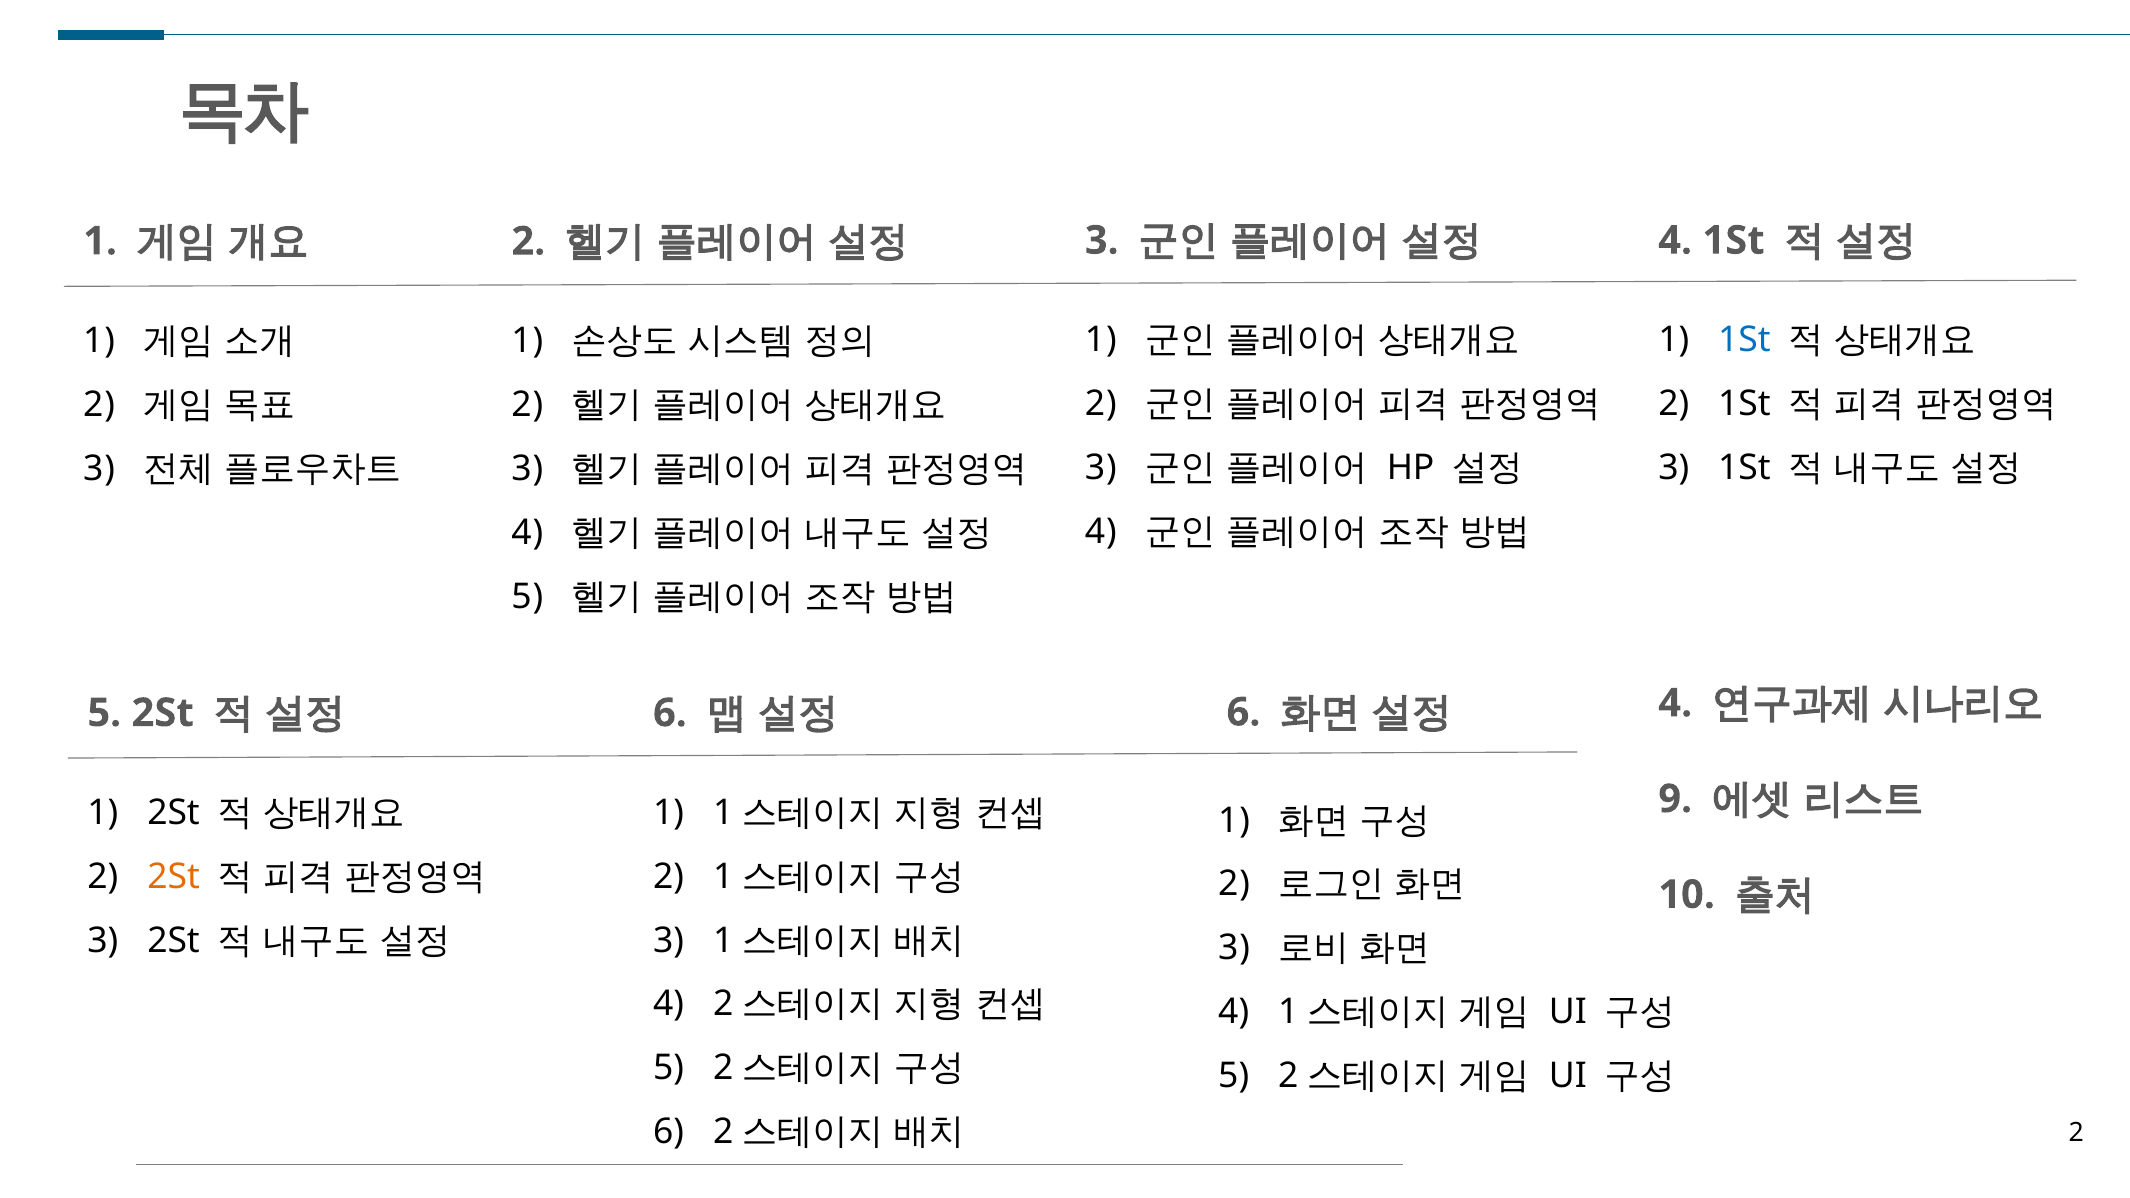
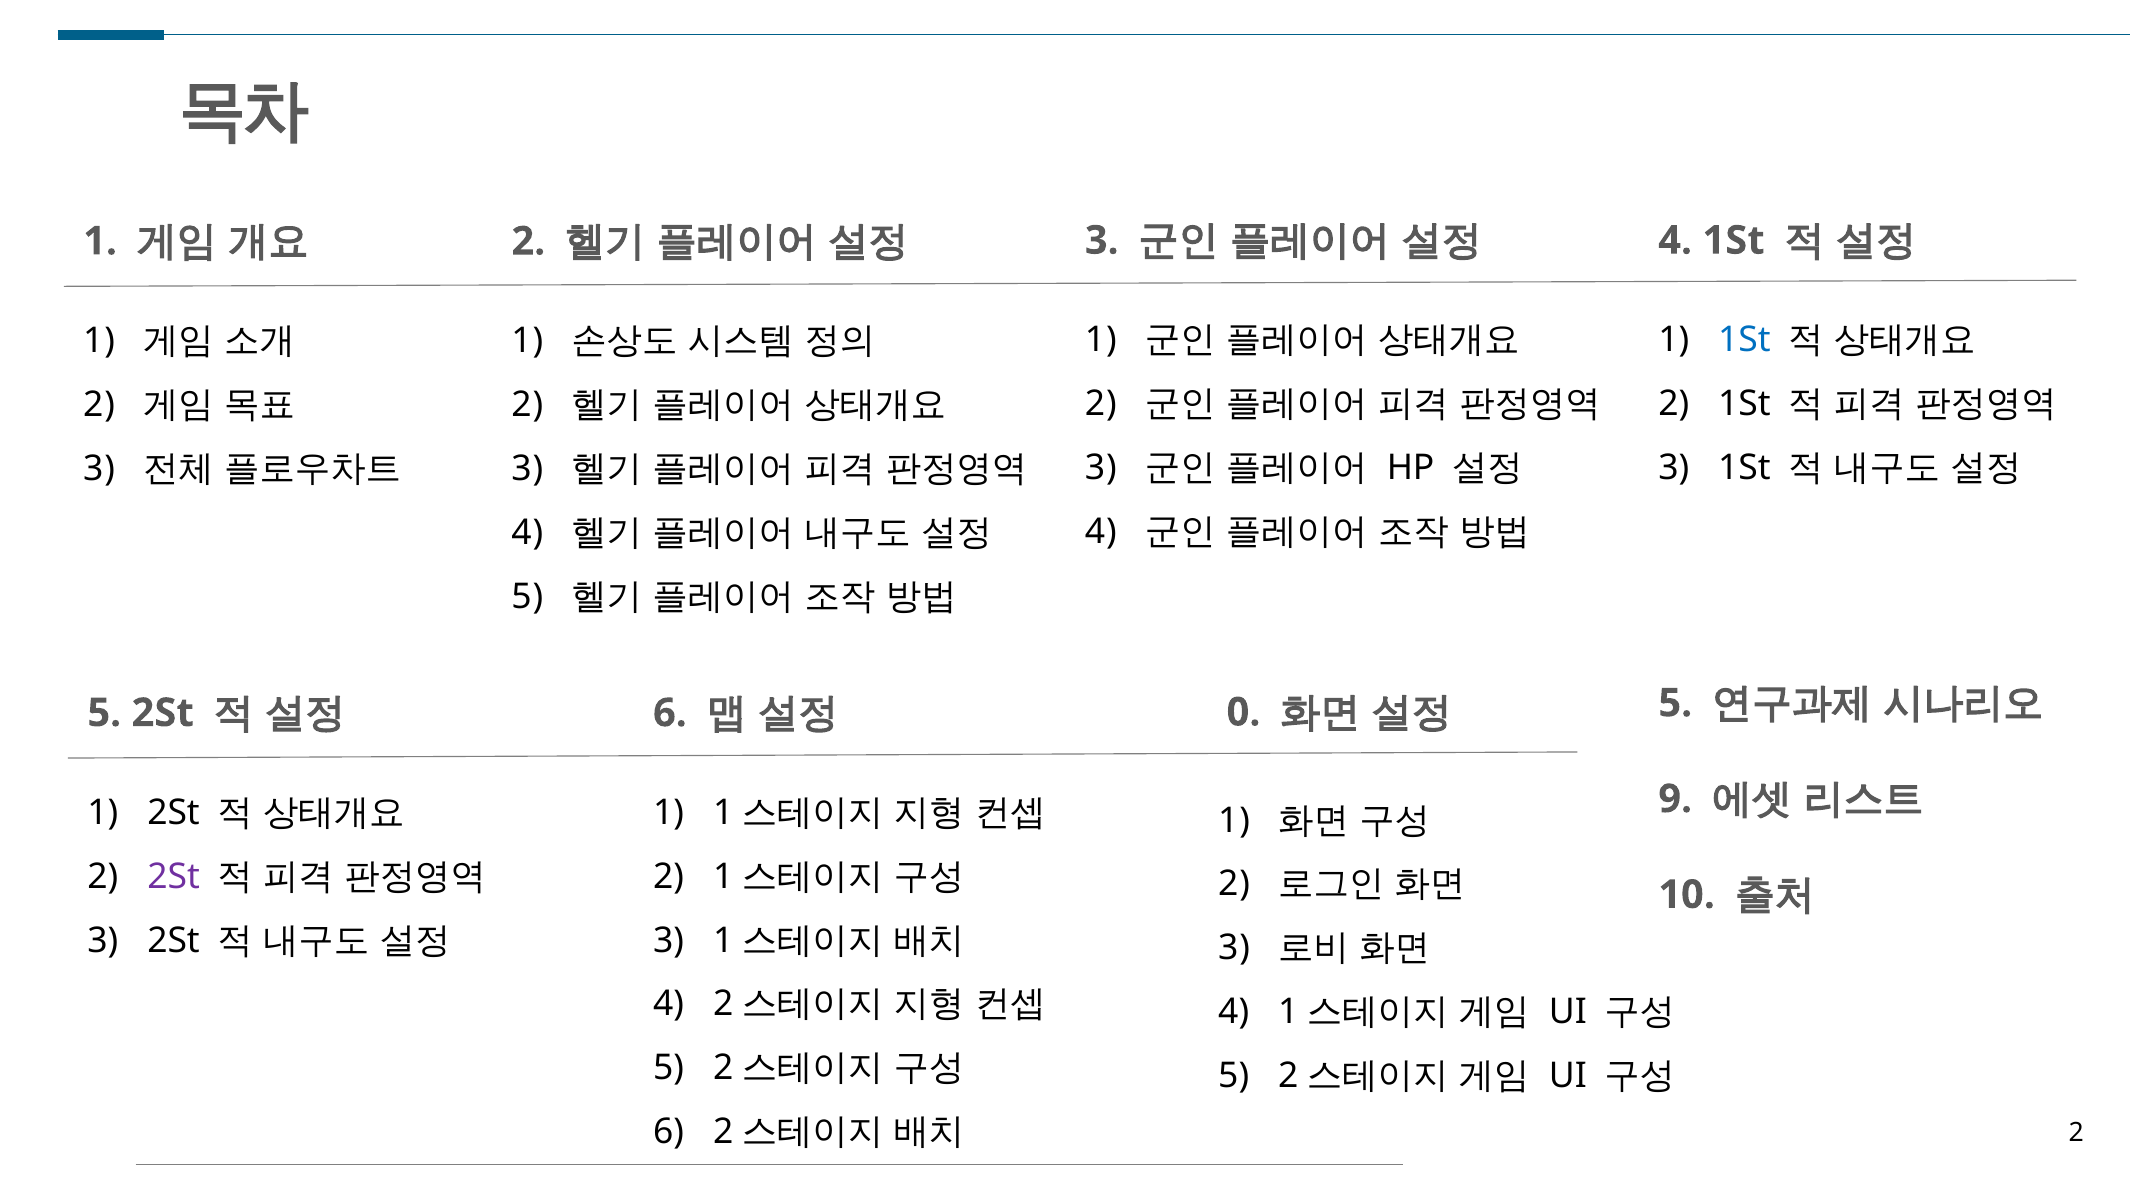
6 at (1244, 712): 6 -> 0
4 at (1675, 703): 4 -> 5
2St at (174, 877) colour: orange -> purple
